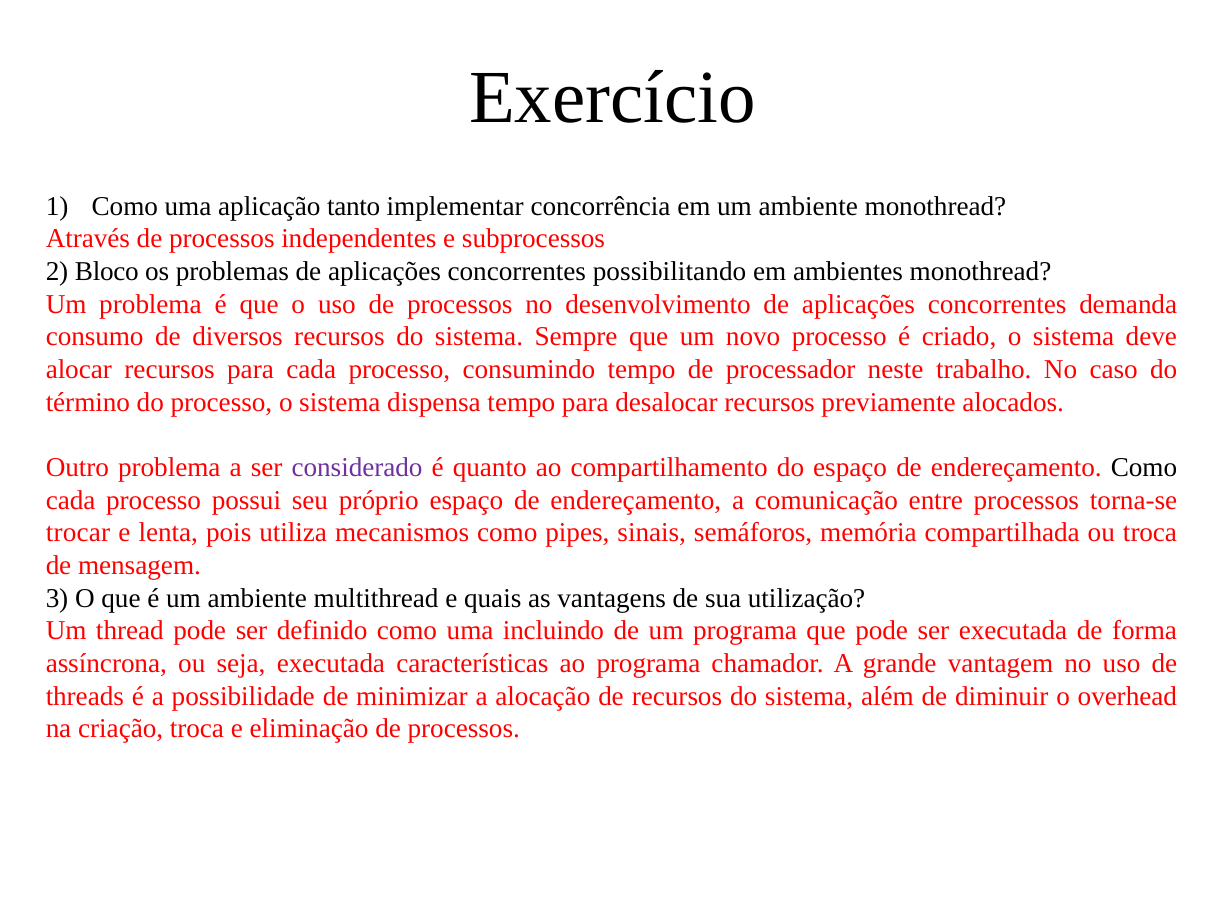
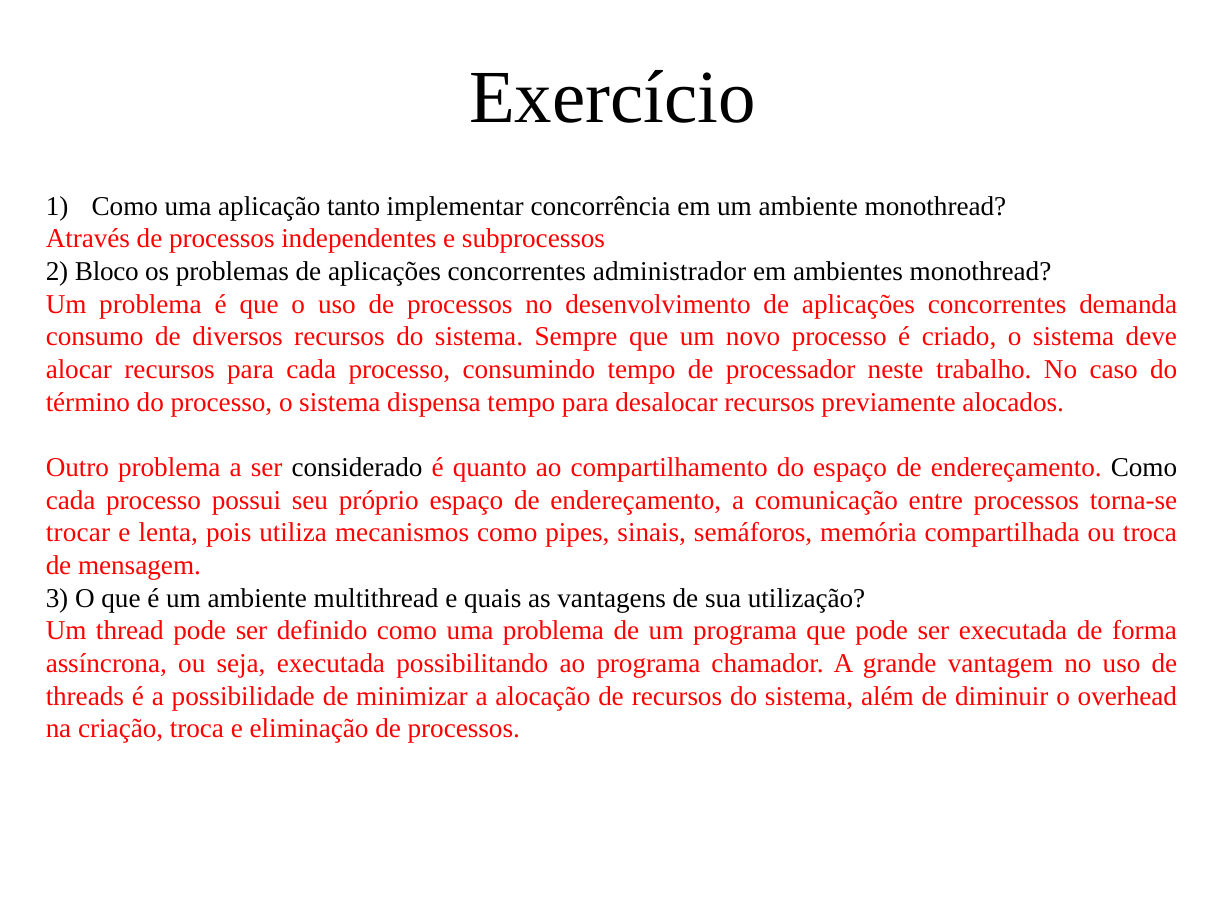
possibilitando: possibilitando -> administrador
considerado colour: purple -> black
uma incluindo: incluindo -> problema
características: características -> possibilitando
